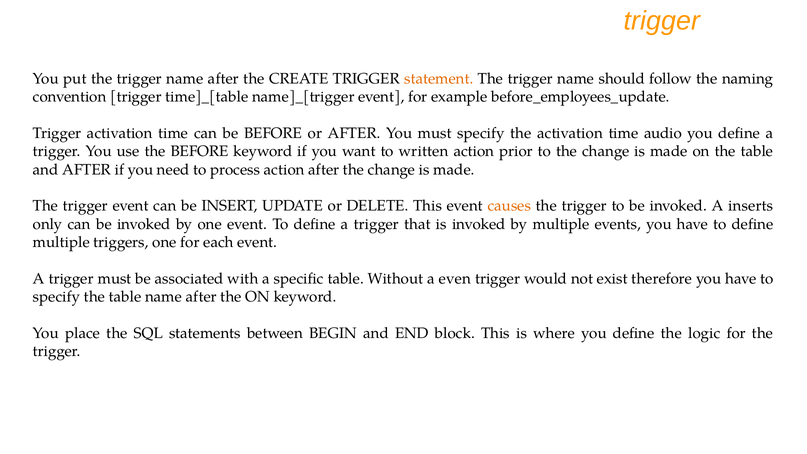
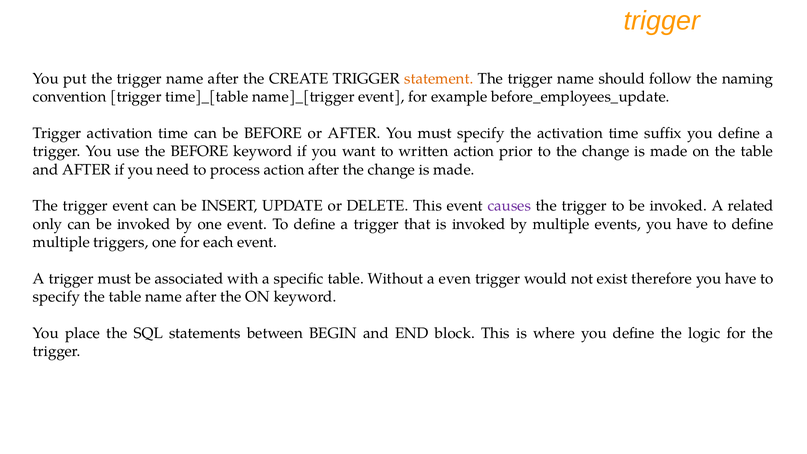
audio: audio -> suffix
causes colour: orange -> purple
inserts: inserts -> related
